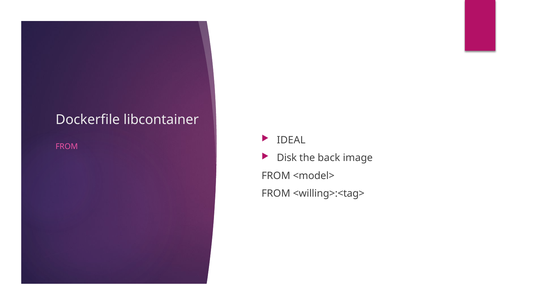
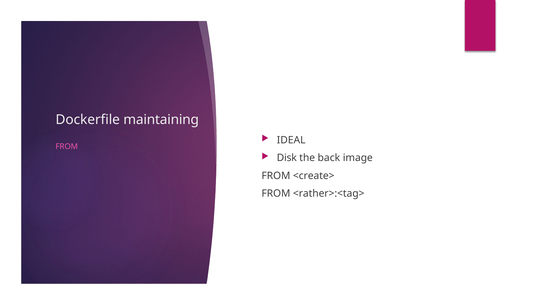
libcontainer: libcontainer -> maintaining
<model>: <model> -> <create>
<willing>:<tag>: <willing>:<tag> -> <rather>:<tag>
